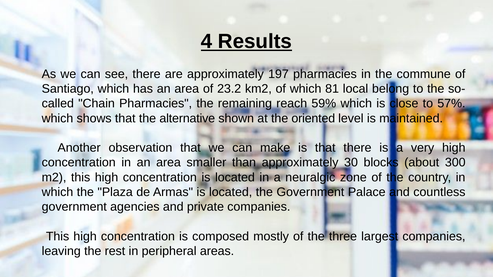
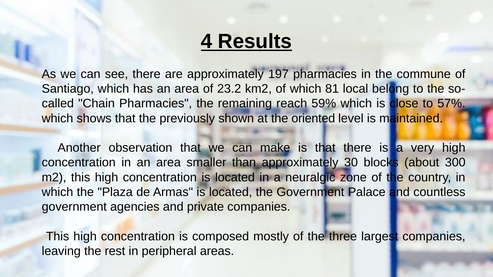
alternative: alternative -> previously
